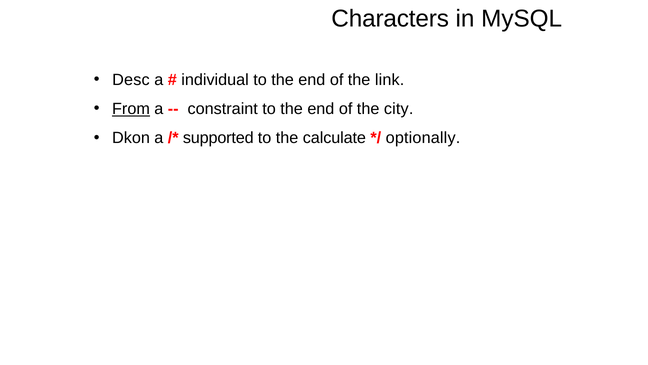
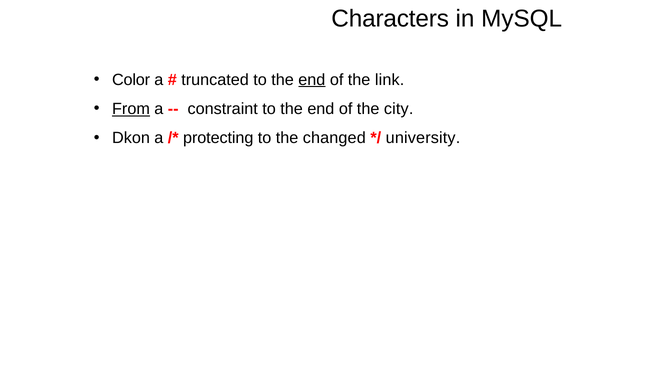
Desc: Desc -> Color
individual: individual -> truncated
end at (312, 80) underline: none -> present
supported: supported -> protecting
calculate: calculate -> changed
optionally: optionally -> university
